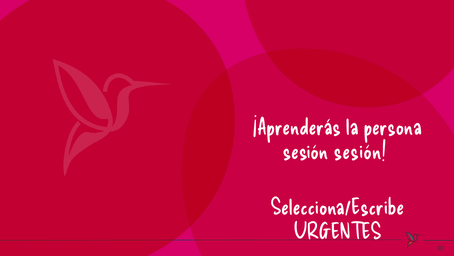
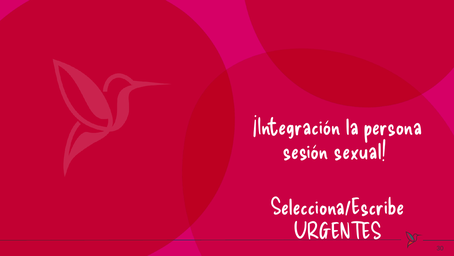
¡Aprenderás: ¡Aprenderás -> ¡Integración
sesión sesión: sesión -> sexual
